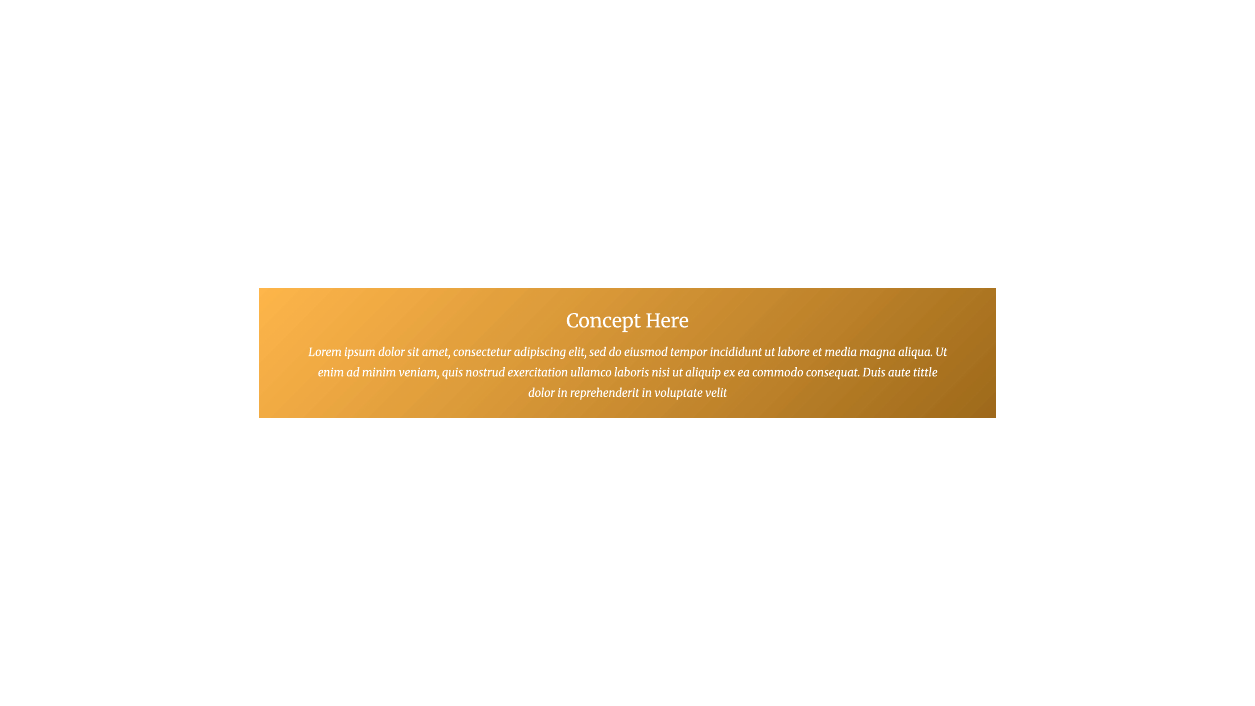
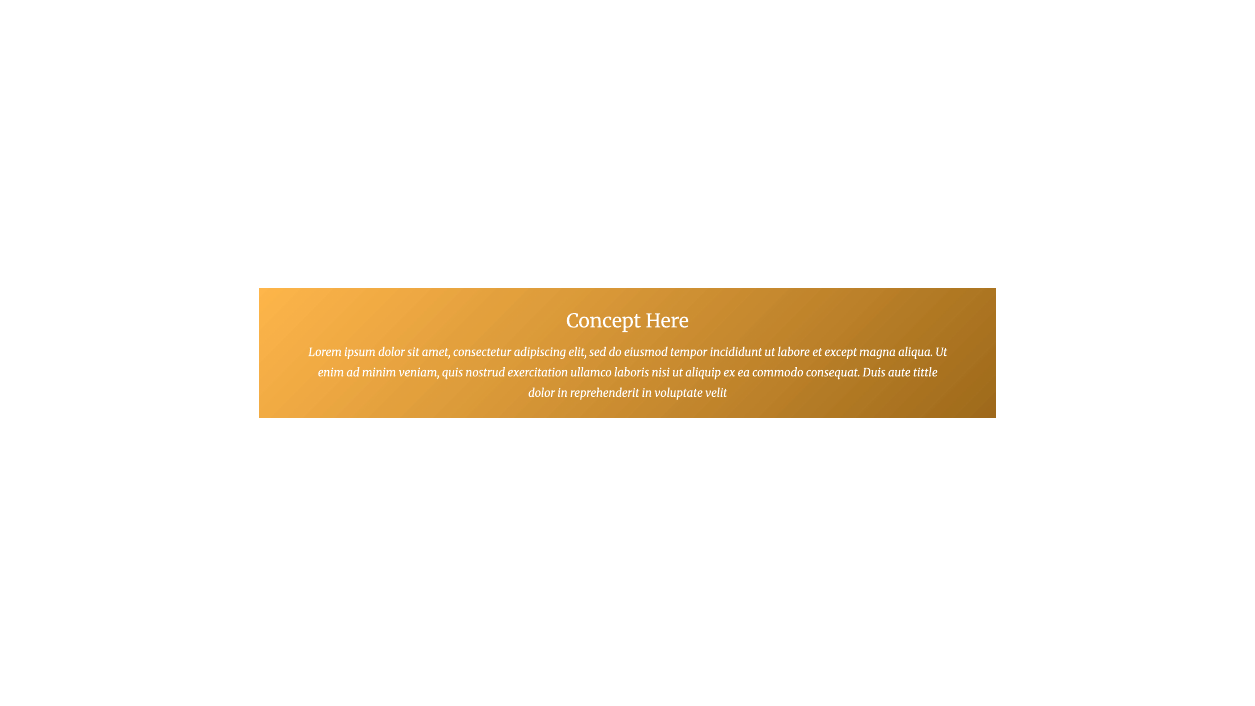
media: media -> except
